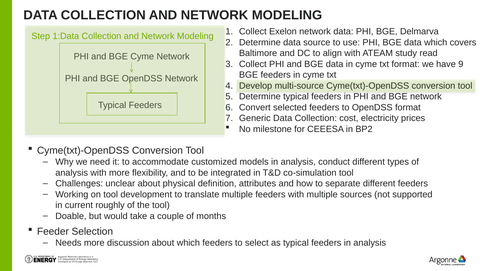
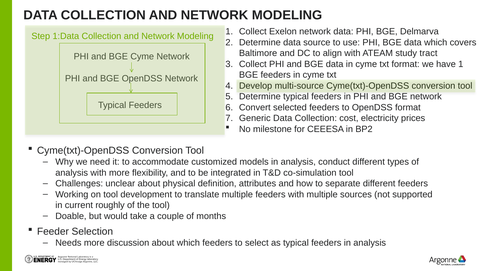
read: read -> tract
have 9: 9 -> 1
